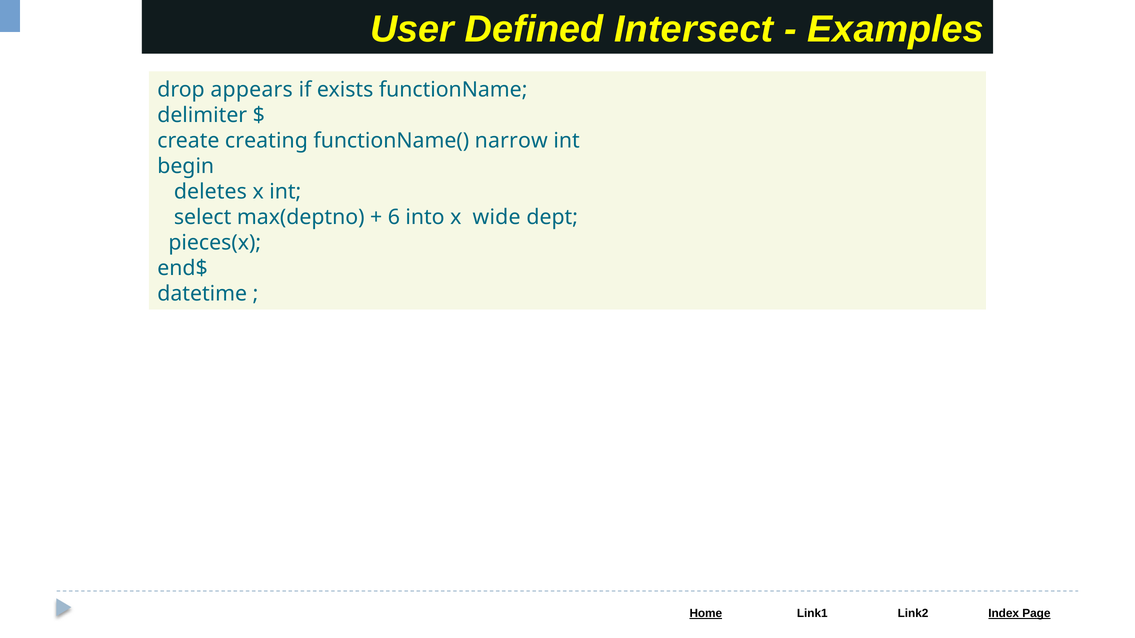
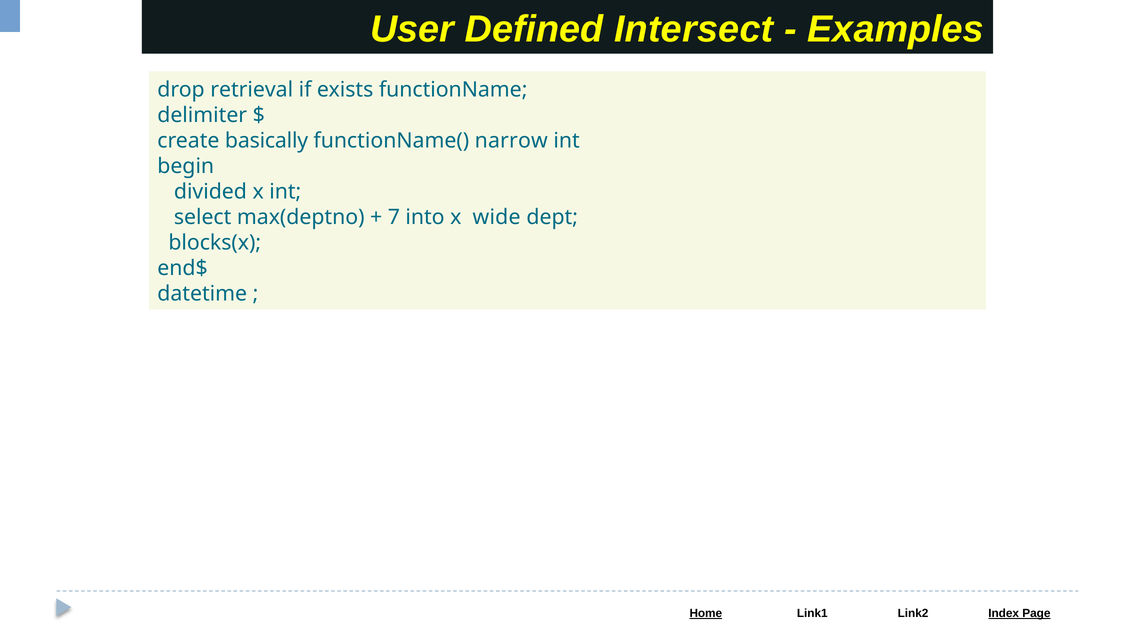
appears: appears -> retrieval
creating: creating -> basically
deletes: deletes -> divided
6: 6 -> 7
pieces(x: pieces(x -> blocks(x
